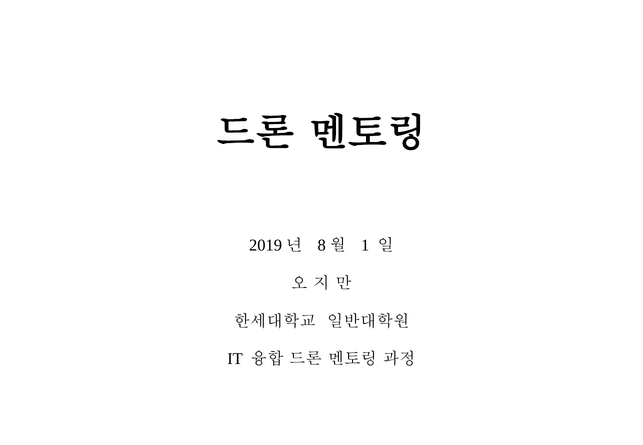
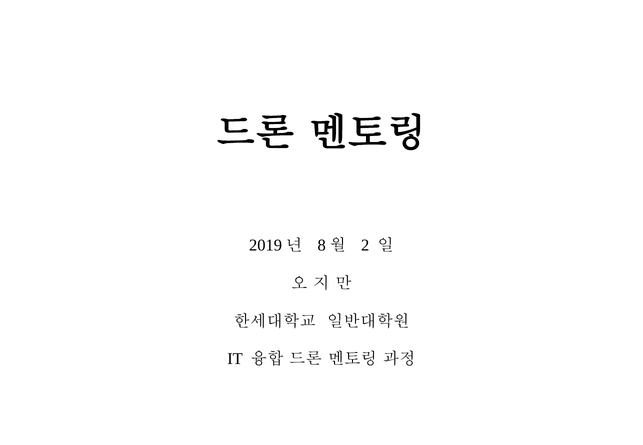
1: 1 -> 2
